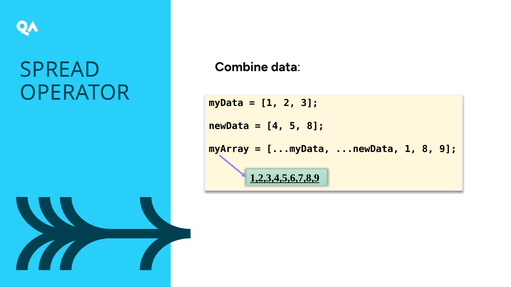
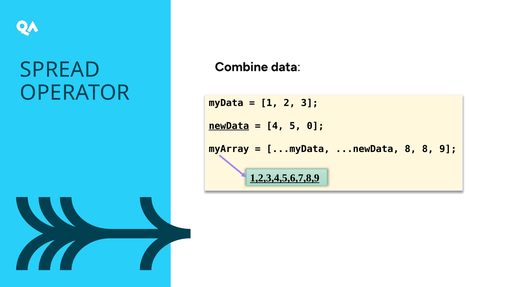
newData underline: none -> present
5 8: 8 -> 0
...newData 1: 1 -> 8
